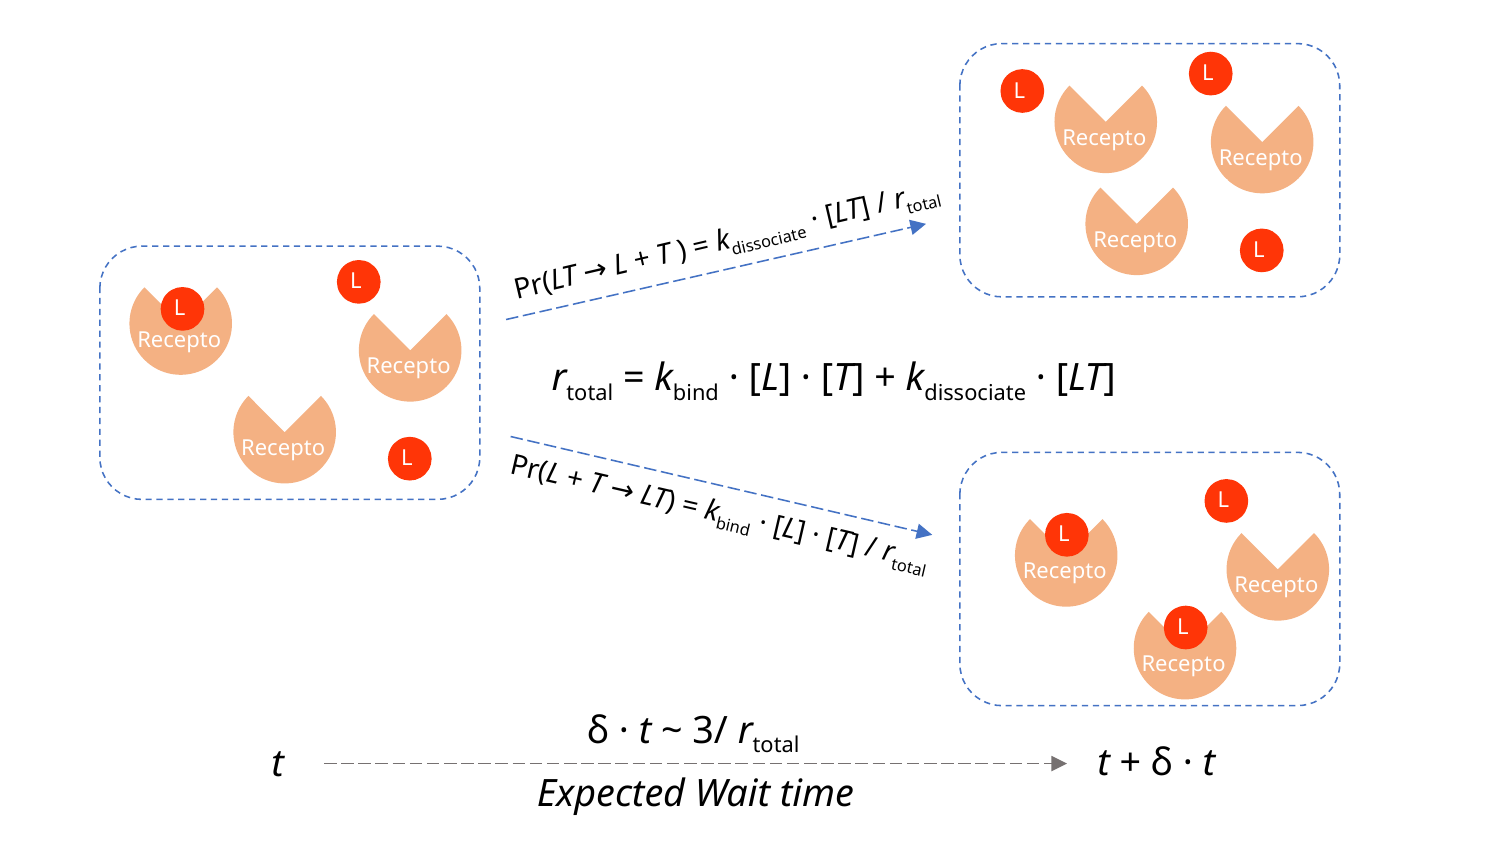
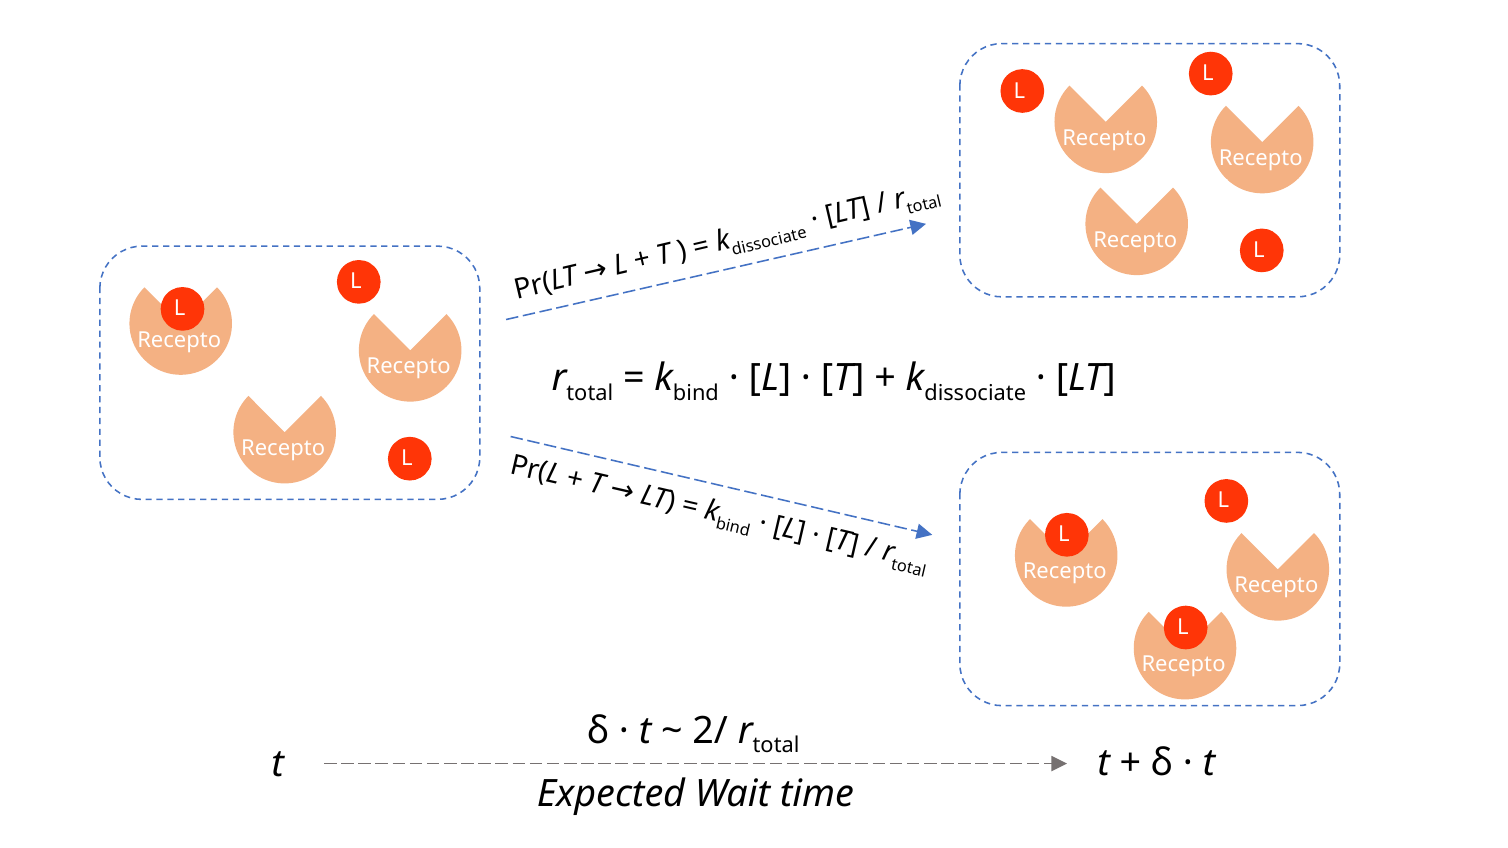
3/: 3/ -> 2/
